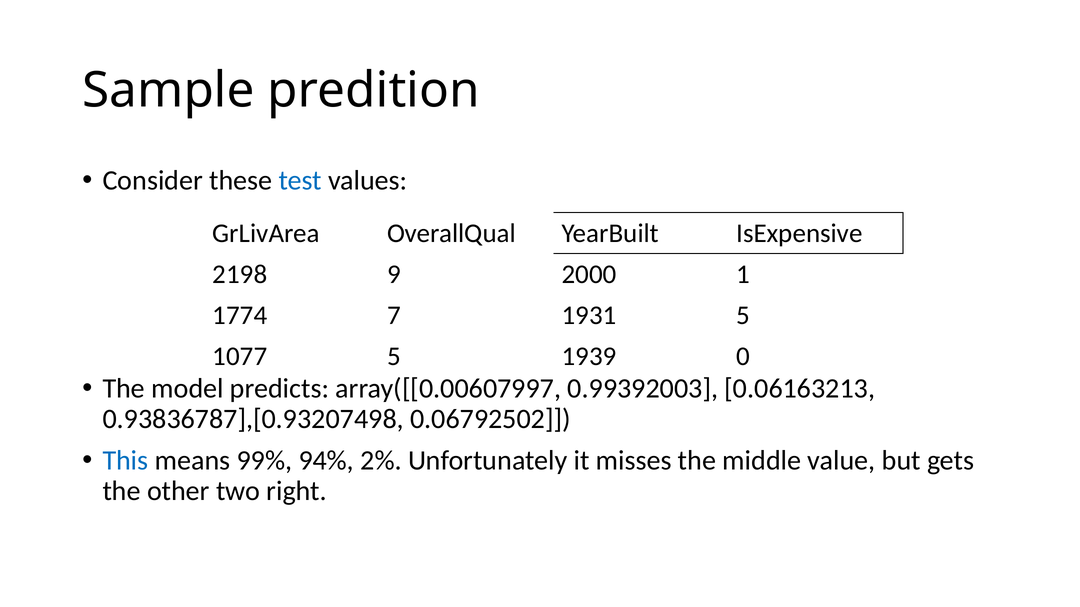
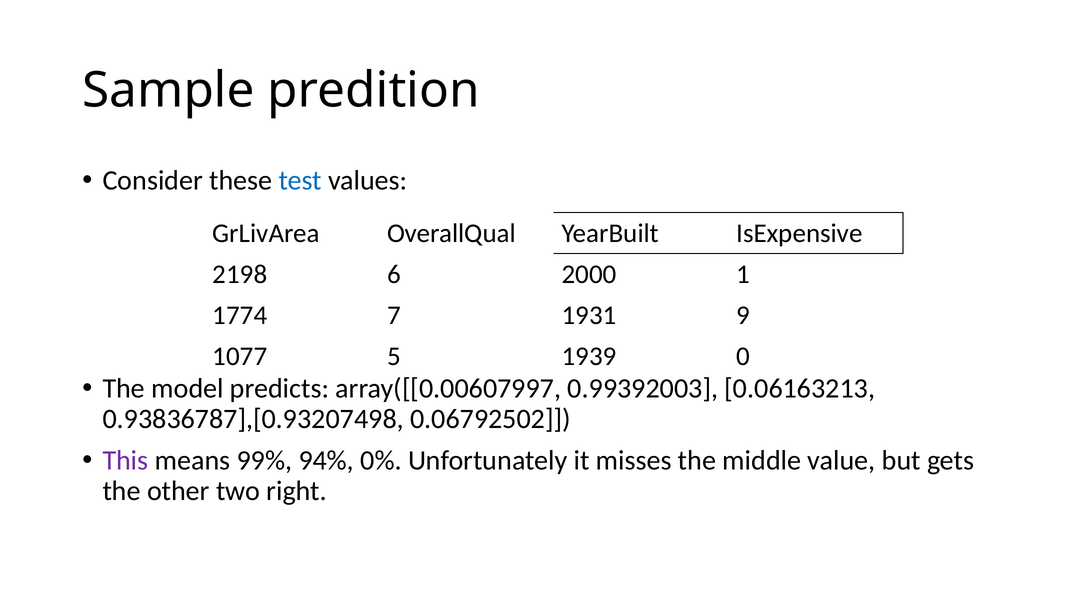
9: 9 -> 6
1931 5: 5 -> 9
This colour: blue -> purple
2%: 2% -> 0%
